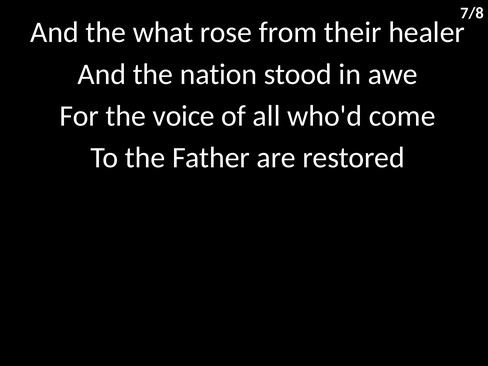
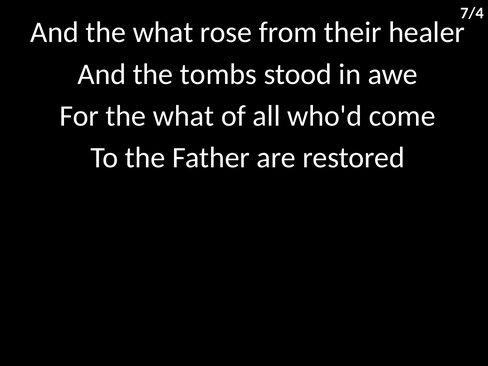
7/8: 7/8 -> 7/4
nation: nation -> tombs
For the voice: voice -> what
